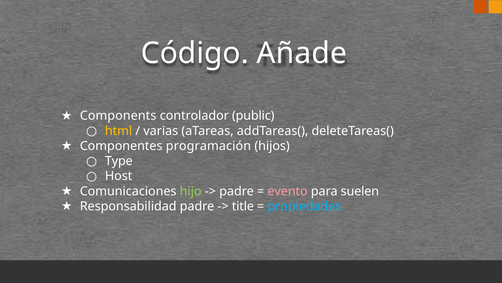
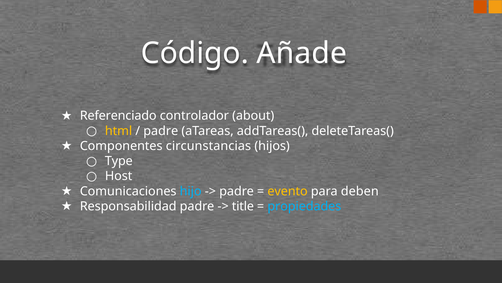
Components: Components -> Referenciado
public: public -> about
varias at (161, 131): varias -> padre
programación: programación -> circunstancias
hijo colour: light green -> light blue
evento colour: pink -> yellow
suelen: suelen -> deben
